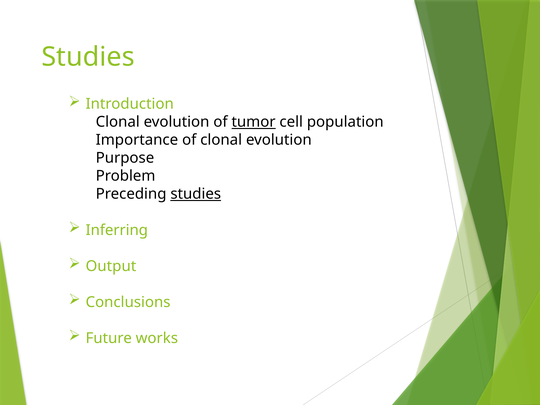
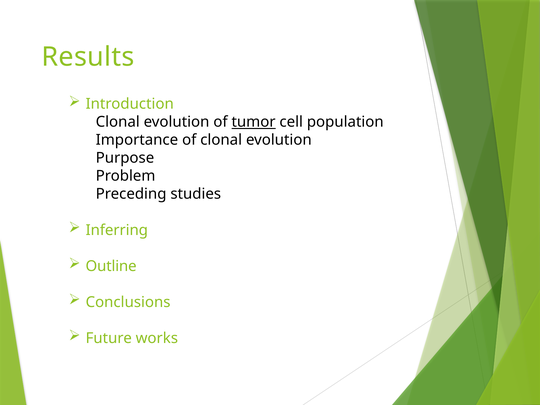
Studies at (88, 57): Studies -> Results
studies at (196, 194) underline: present -> none
Output: Output -> Outline
